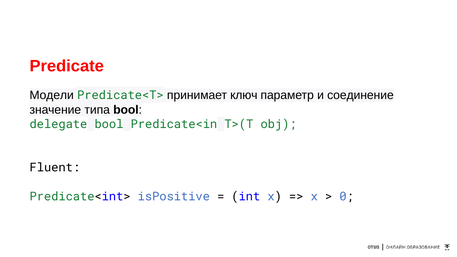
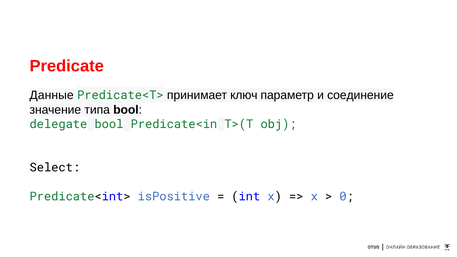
Модели: Модели -> Данные
Fluent: Fluent -> Select
